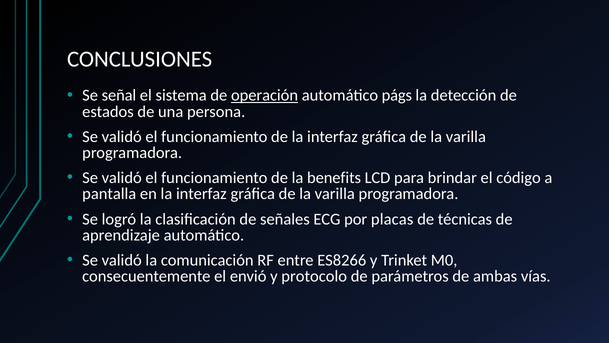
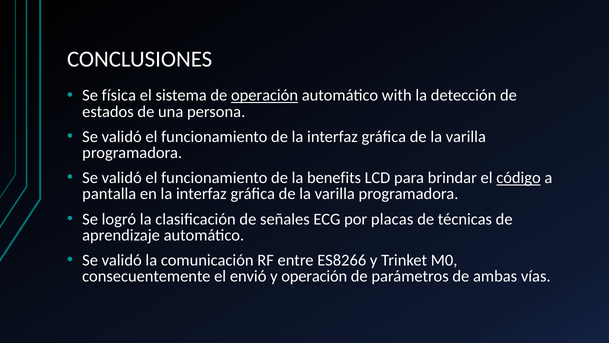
señal: señal -> física
págs: págs -> with
código underline: none -> present
y protocolo: protocolo -> operación
